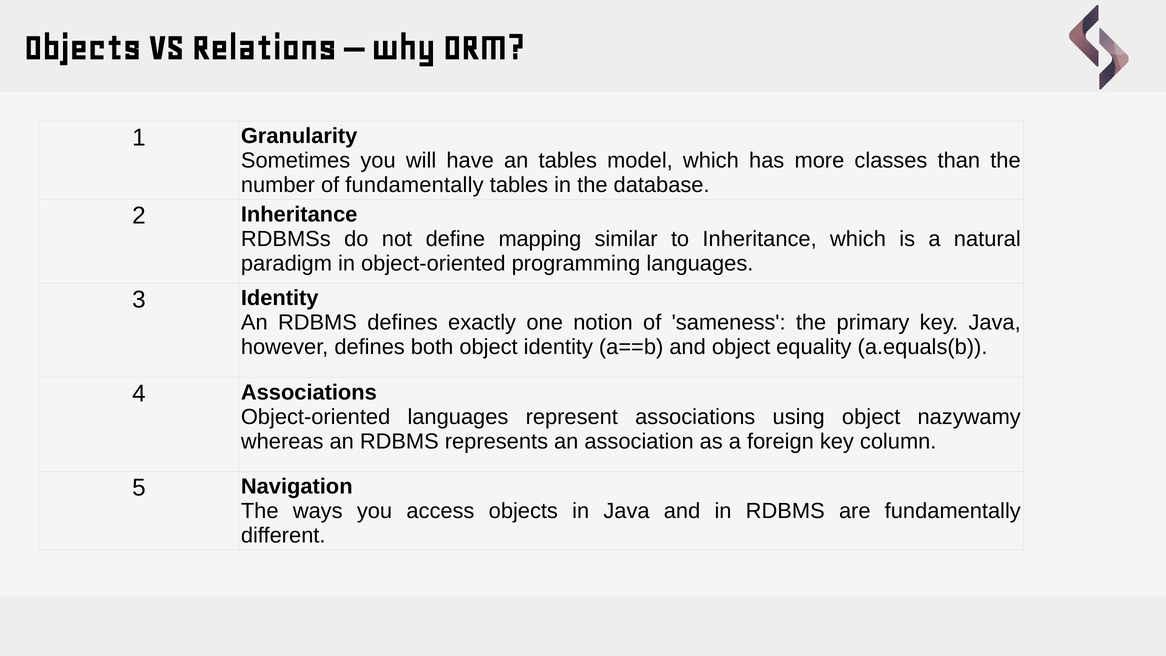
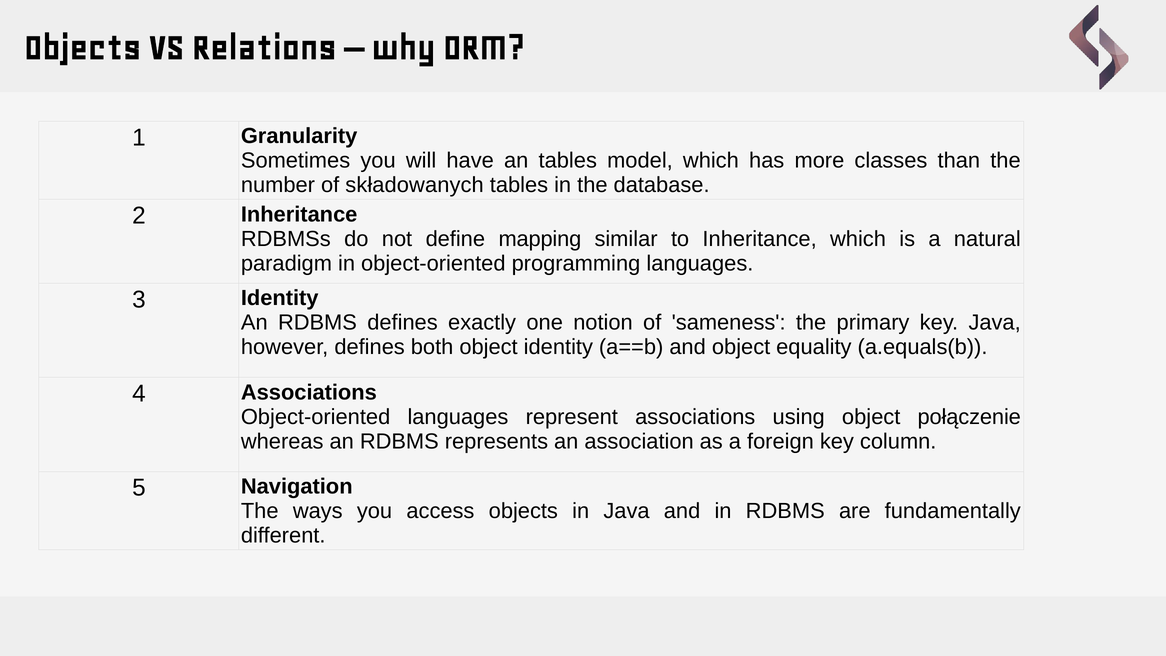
of fundamentally: fundamentally -> składowanych
nazywamy: nazywamy -> połączenie
